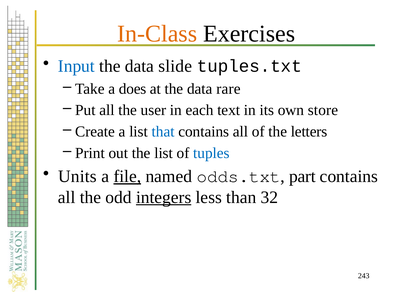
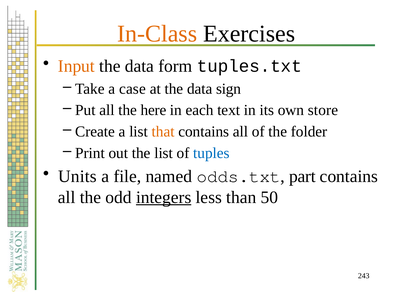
Input colour: blue -> orange
slide: slide -> form
does: does -> case
rare: rare -> sign
user: user -> here
that colour: blue -> orange
letters: letters -> folder
file underline: present -> none
32: 32 -> 50
